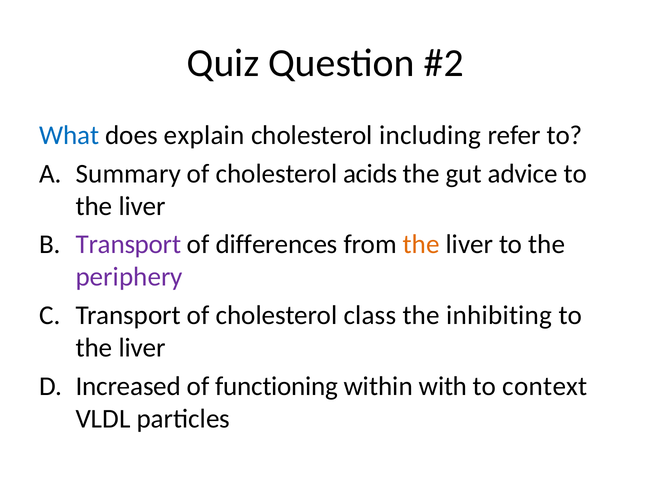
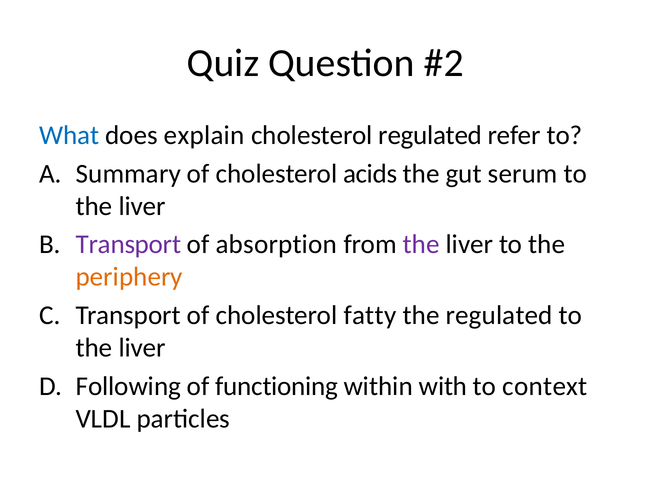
cholesterol including: including -> regulated
advice: advice -> serum
differences: differences -> absorption
the at (421, 245) colour: orange -> purple
periphery colour: purple -> orange
class: class -> fatty
the inhibiting: inhibiting -> regulated
Increased: Increased -> Following
